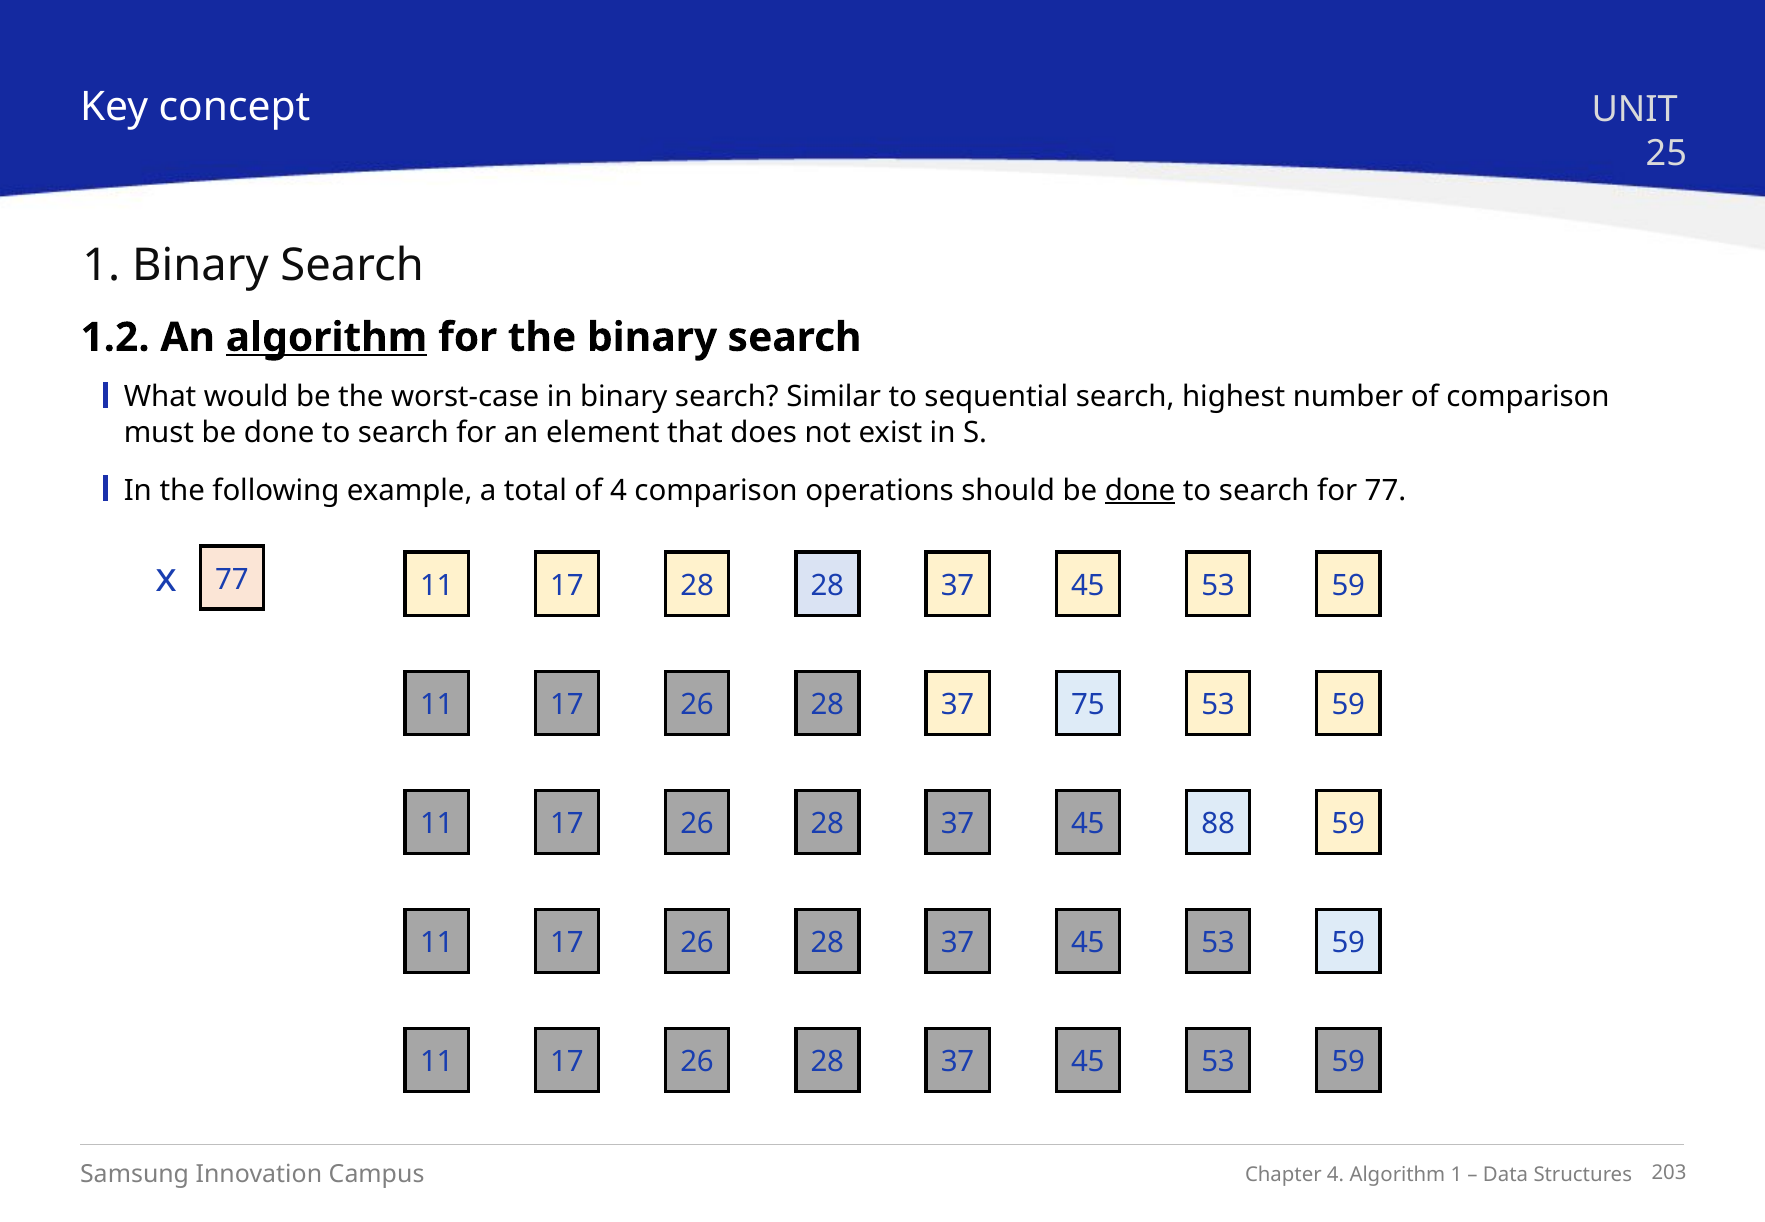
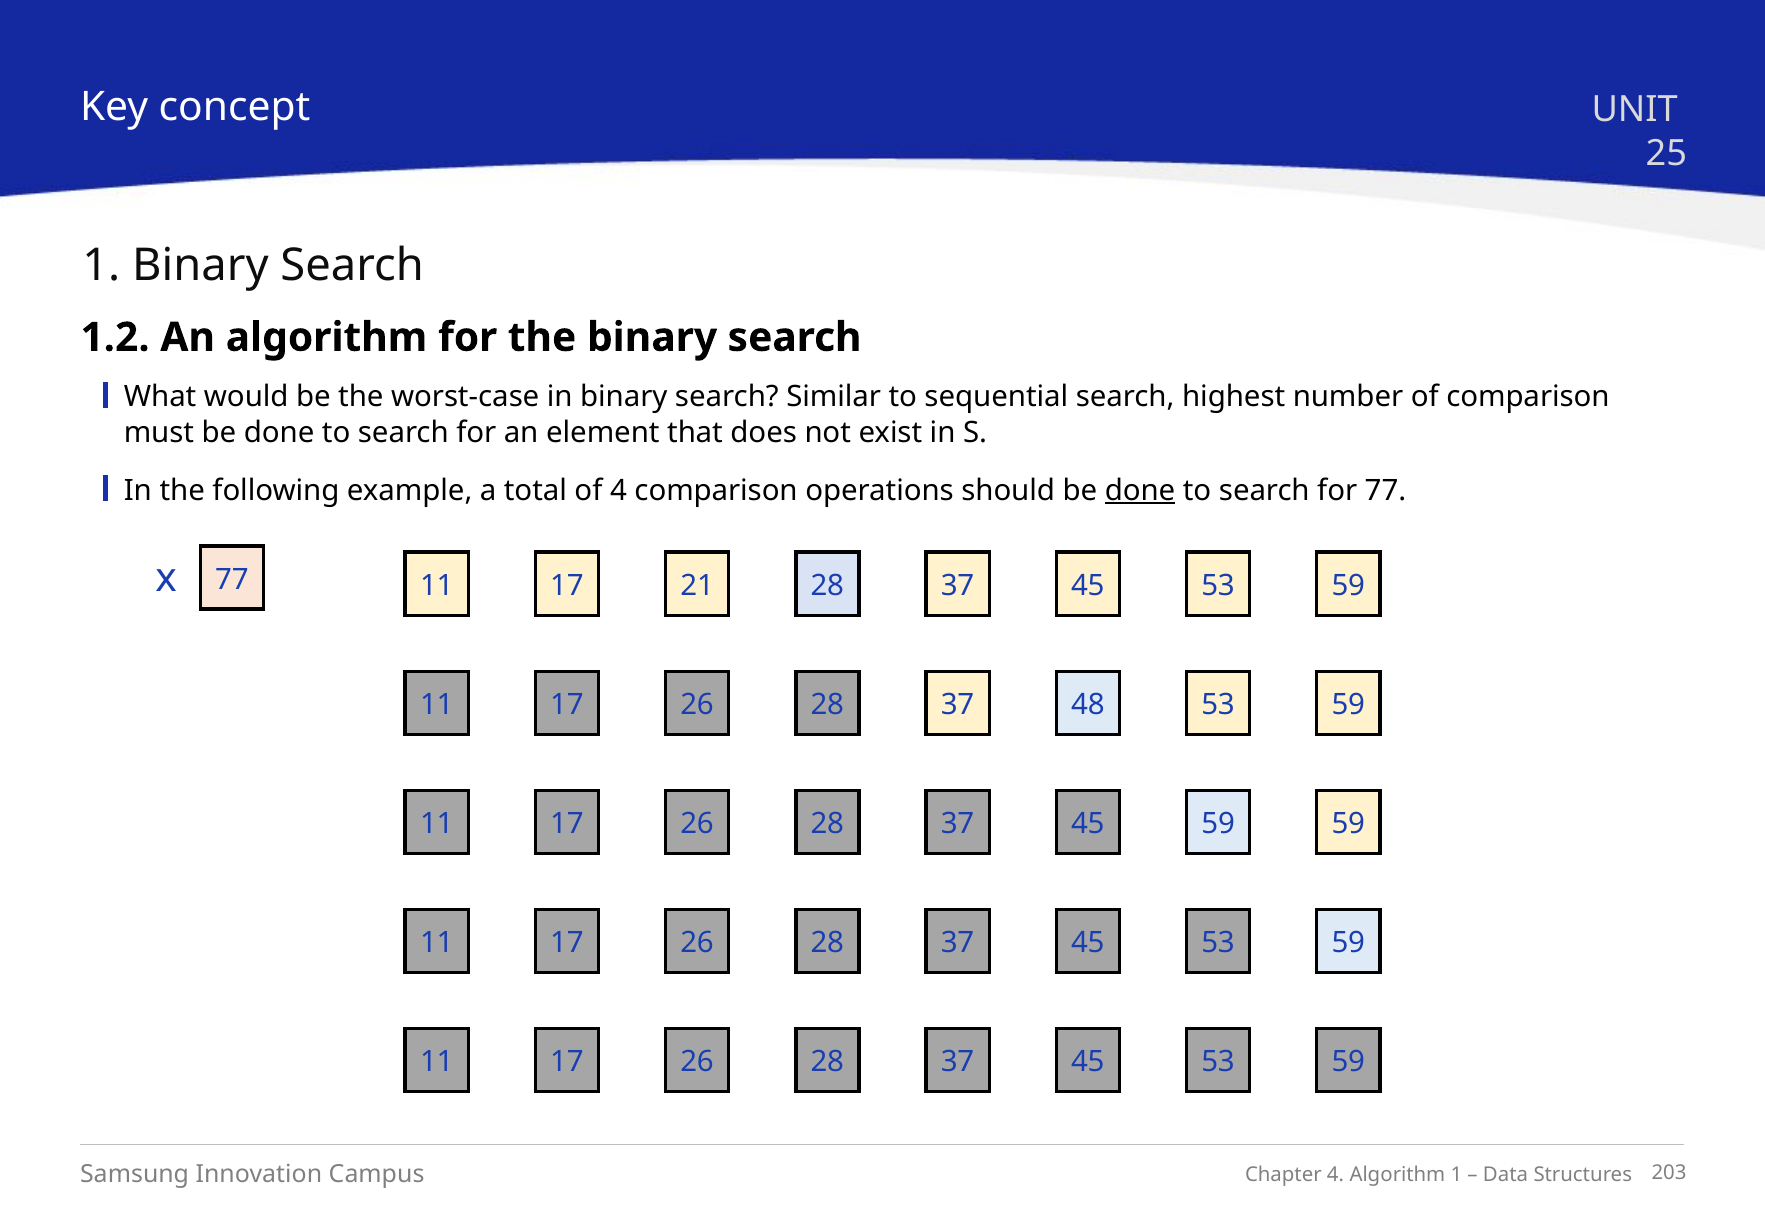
algorithm at (327, 337) underline: present -> none
17 28: 28 -> 21
75: 75 -> 48
45 88: 88 -> 59
